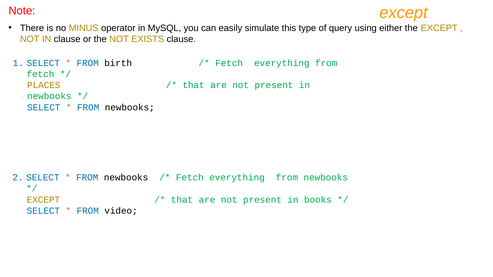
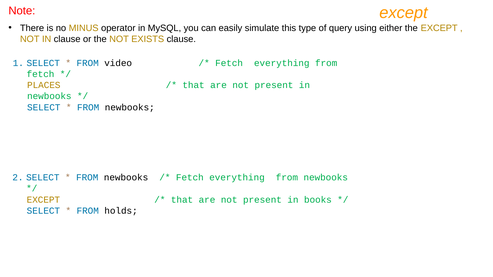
birth: birth -> video
video: video -> holds
